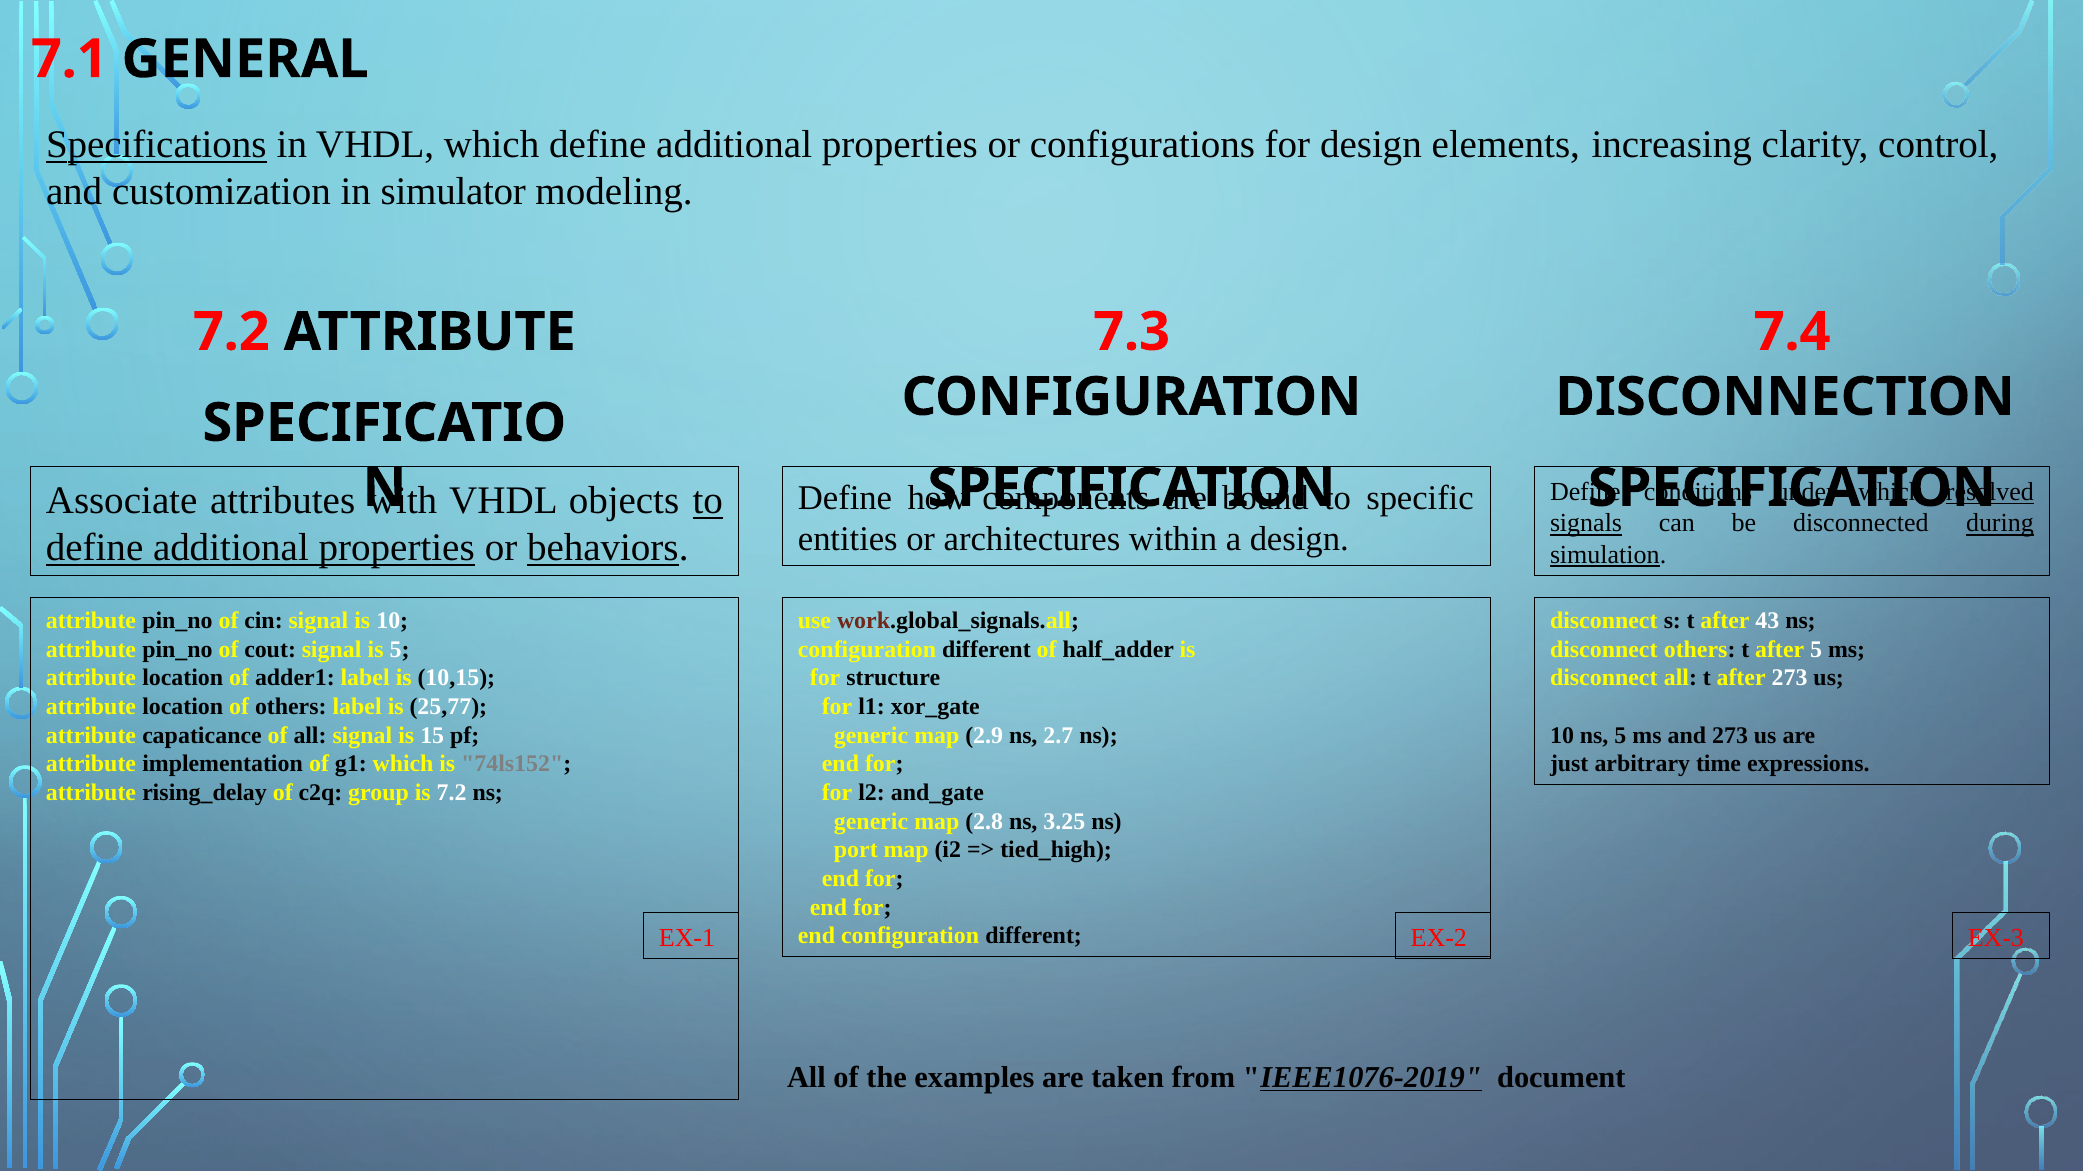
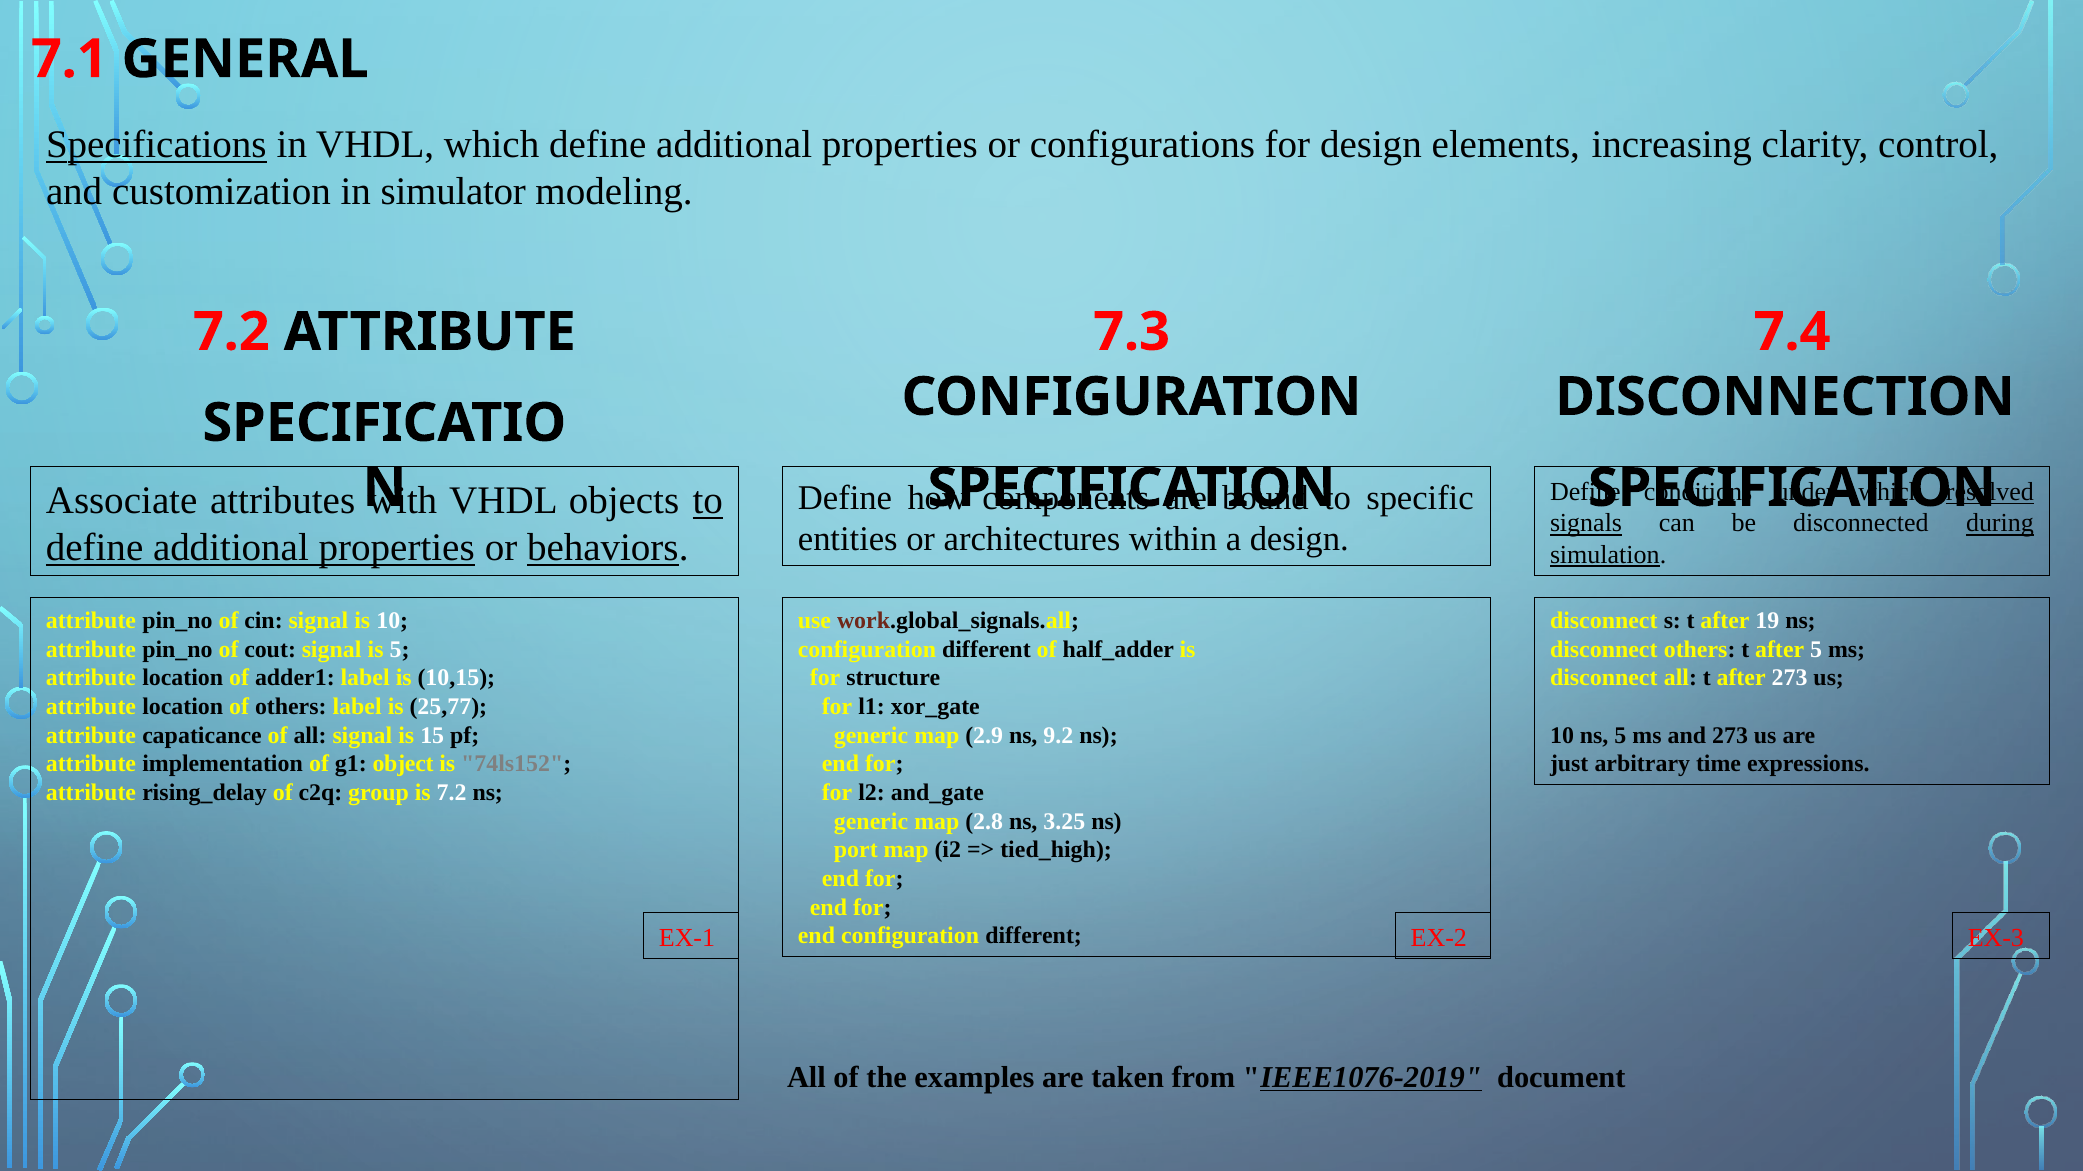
43: 43 -> 19
2.7: 2.7 -> 9.2
g1 which: which -> object
